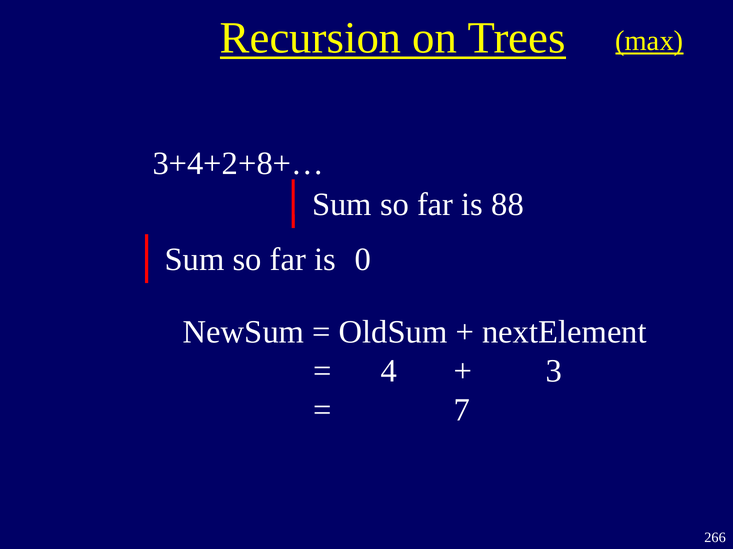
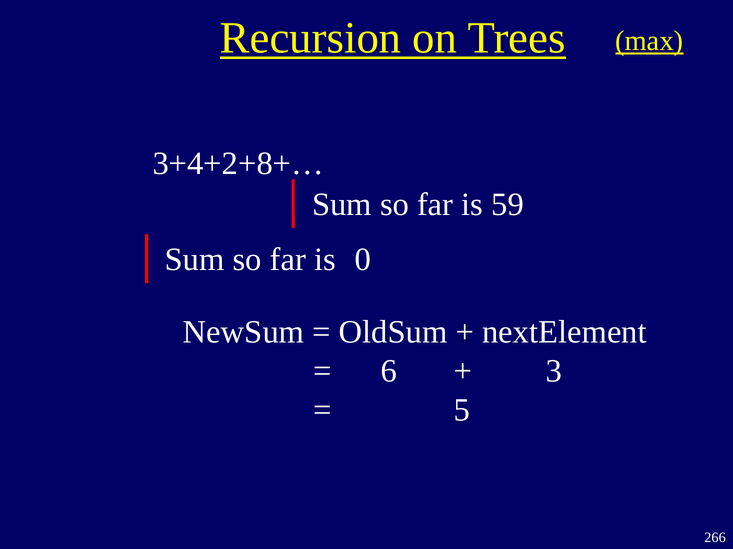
88: 88 -> 59
4: 4 -> 6
7: 7 -> 5
